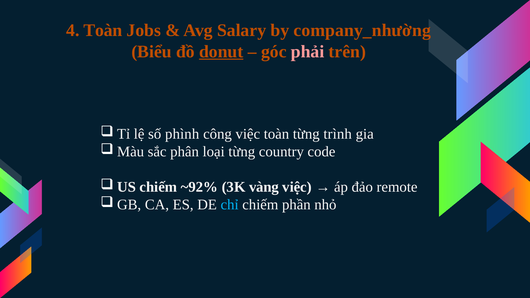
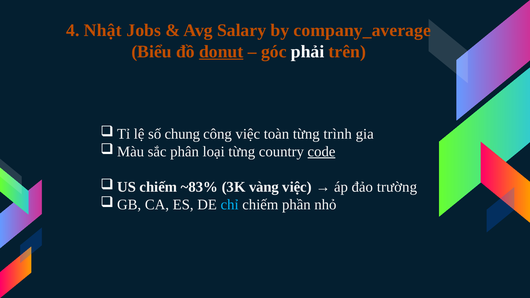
4 Toàn: Toàn -> Nhật
company_nhường: company_nhường -> company_average
phải colour: pink -> white
phình: phình -> chung
code underline: none -> present
~92%: ~92% -> ~83%
remote: remote -> trường
